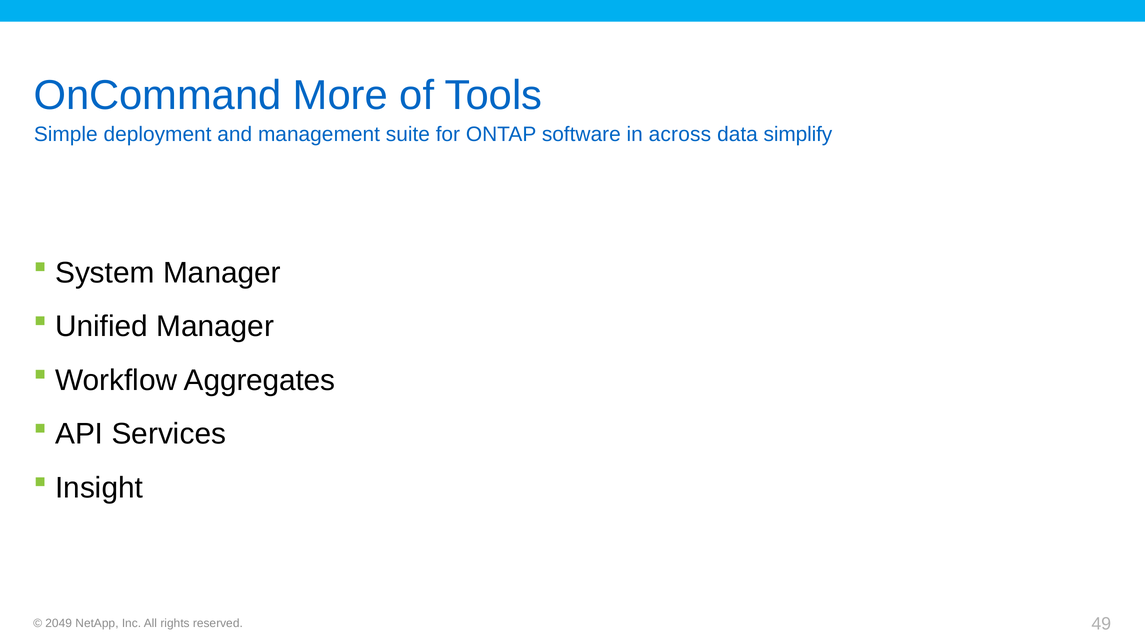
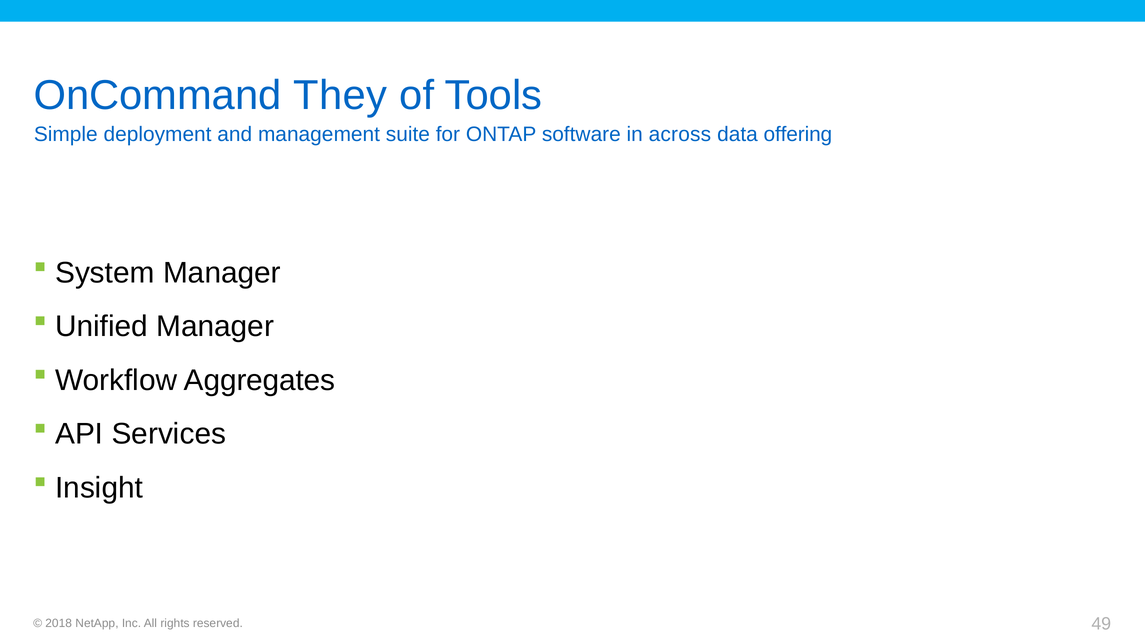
More: More -> They
simplify: simplify -> offering
2049: 2049 -> 2018
